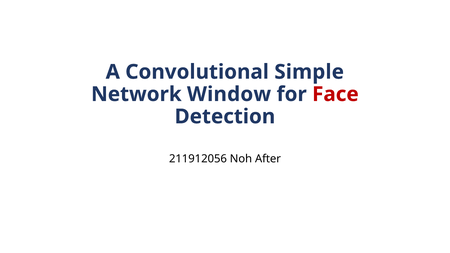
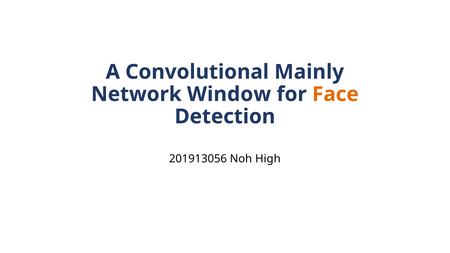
Simple: Simple -> Mainly
Face colour: red -> orange
211912056: 211912056 -> 201913056
After: After -> High
